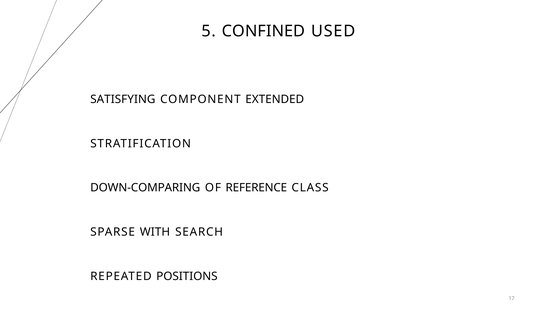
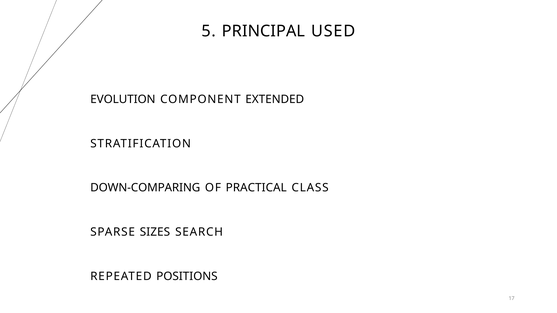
CONFINED: CONFINED -> PRINCIPAL
SATISFYING: SATISFYING -> EVOLUTION
REFERENCE: REFERENCE -> PRACTICAL
WITH: WITH -> SIZES
